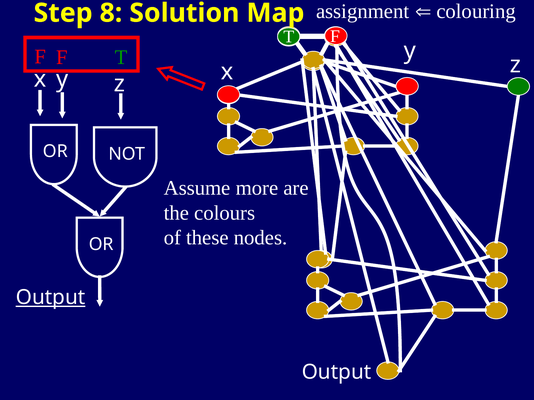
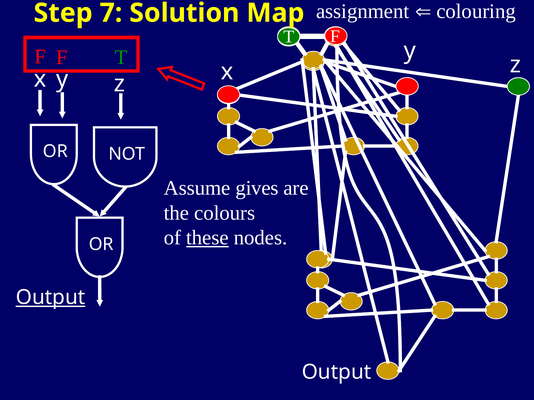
8: 8 -> 7
more: more -> gives
these underline: none -> present
